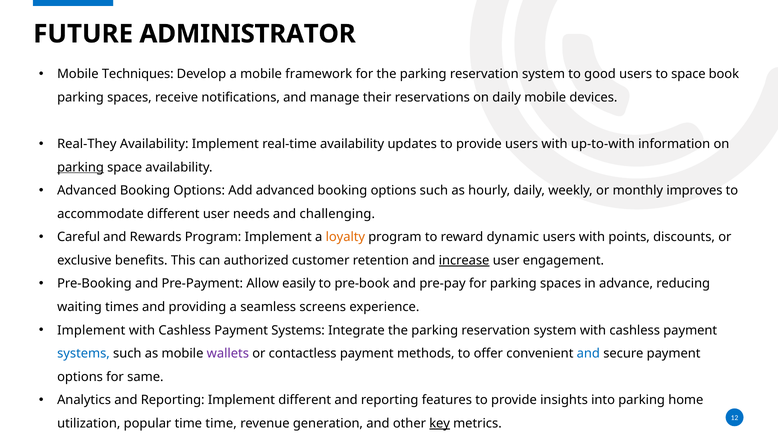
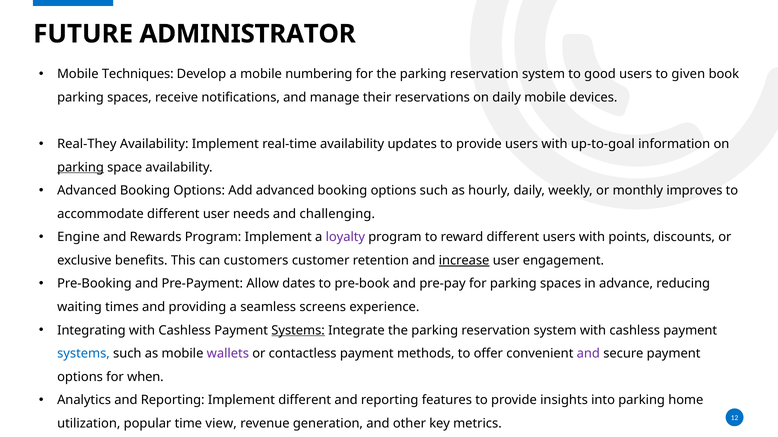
framework: framework -> numbering
to space: space -> given
up-to-with: up-to-with -> up-to-goal
Careful: Careful -> Engine
loyalty colour: orange -> purple
reward dynamic: dynamic -> different
authorized: authorized -> customers
easily: easily -> dates
Implement at (91, 331): Implement -> Integrating
Systems at (298, 331) underline: none -> present
and at (588, 354) colour: blue -> purple
same: same -> when
time time: time -> view
key underline: present -> none
